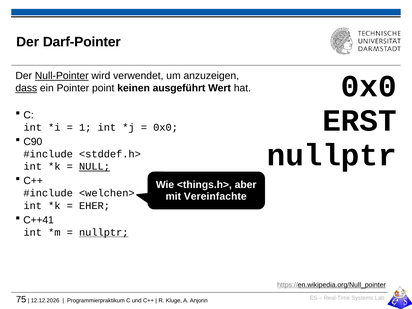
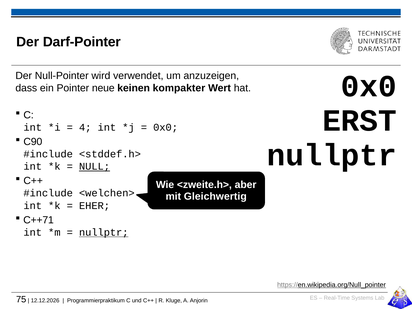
Null-Pointer underline: present -> none
dass underline: present -> none
point: point -> neue
ausgeführt: ausgeführt -> kompakter
1: 1 -> 4
<things.h>: <things.h> -> <zweite.h>
Vereinfachte: Vereinfachte -> Gleichwertig
C++41: C++41 -> C++71
